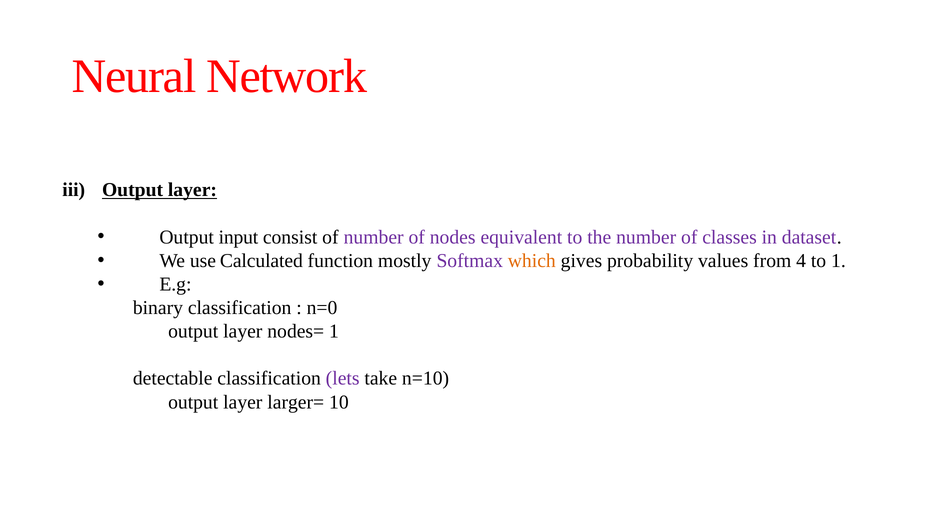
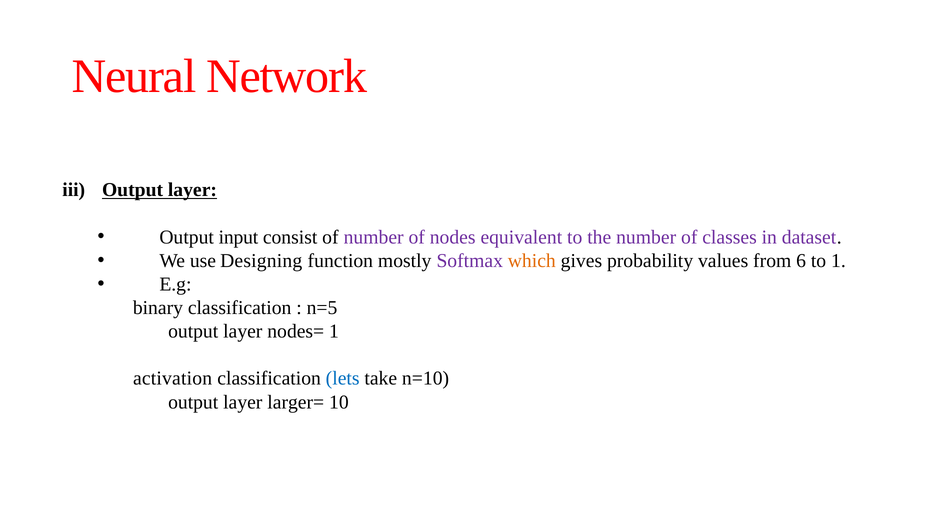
Calculated: Calculated -> Designing
4: 4 -> 6
n=0: n=0 -> n=5
detectable: detectable -> activation
lets colour: purple -> blue
